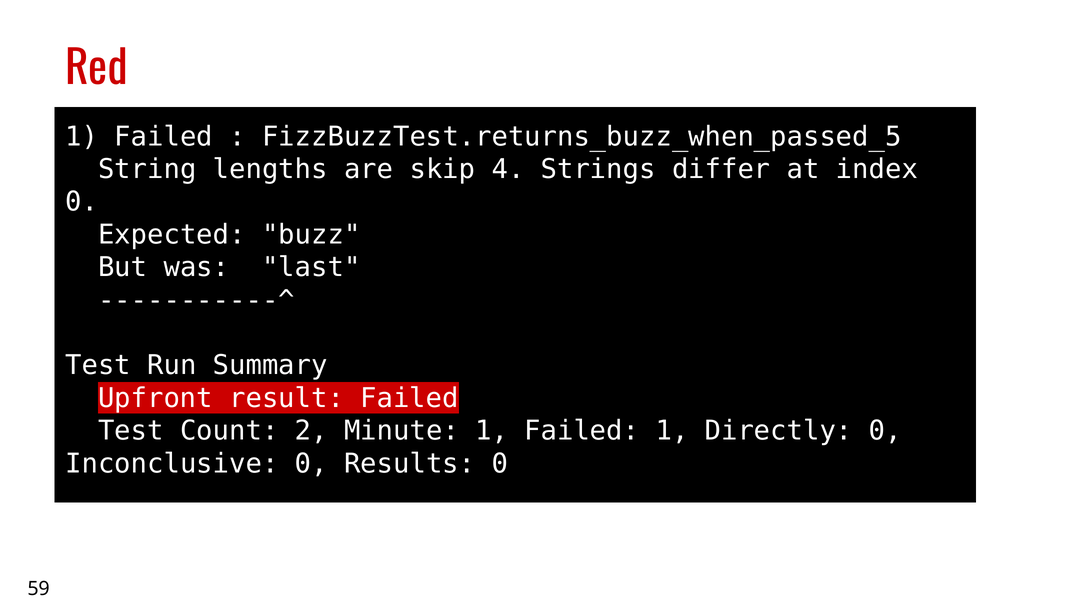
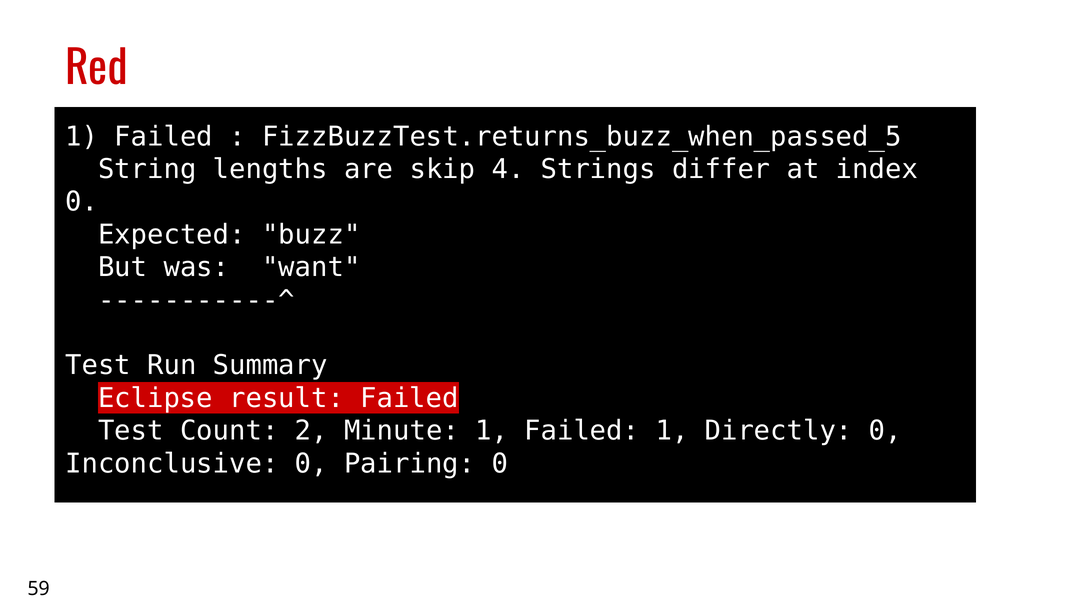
last: last -> want
Upfront: Upfront -> Eclipse
Results: Results -> Pairing
